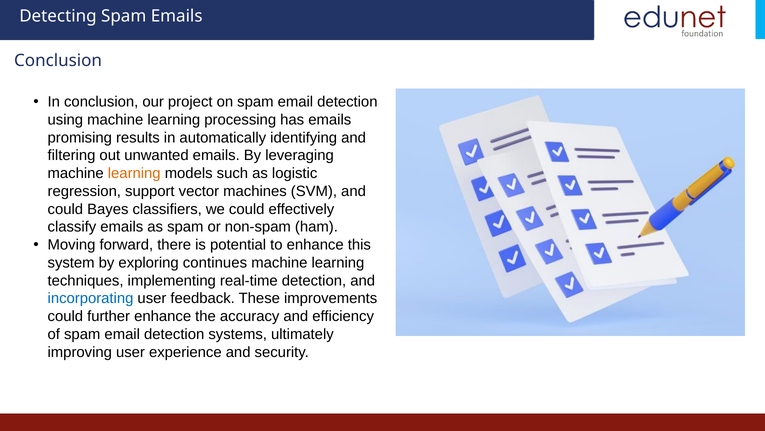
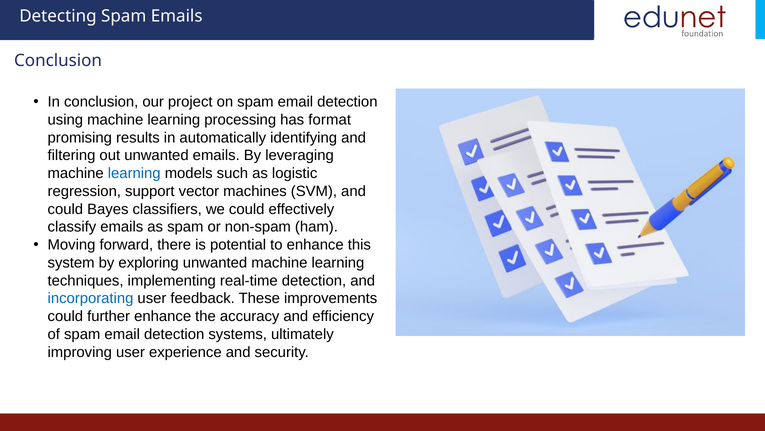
has emails: emails -> format
learning at (134, 173) colour: orange -> blue
exploring continues: continues -> unwanted
